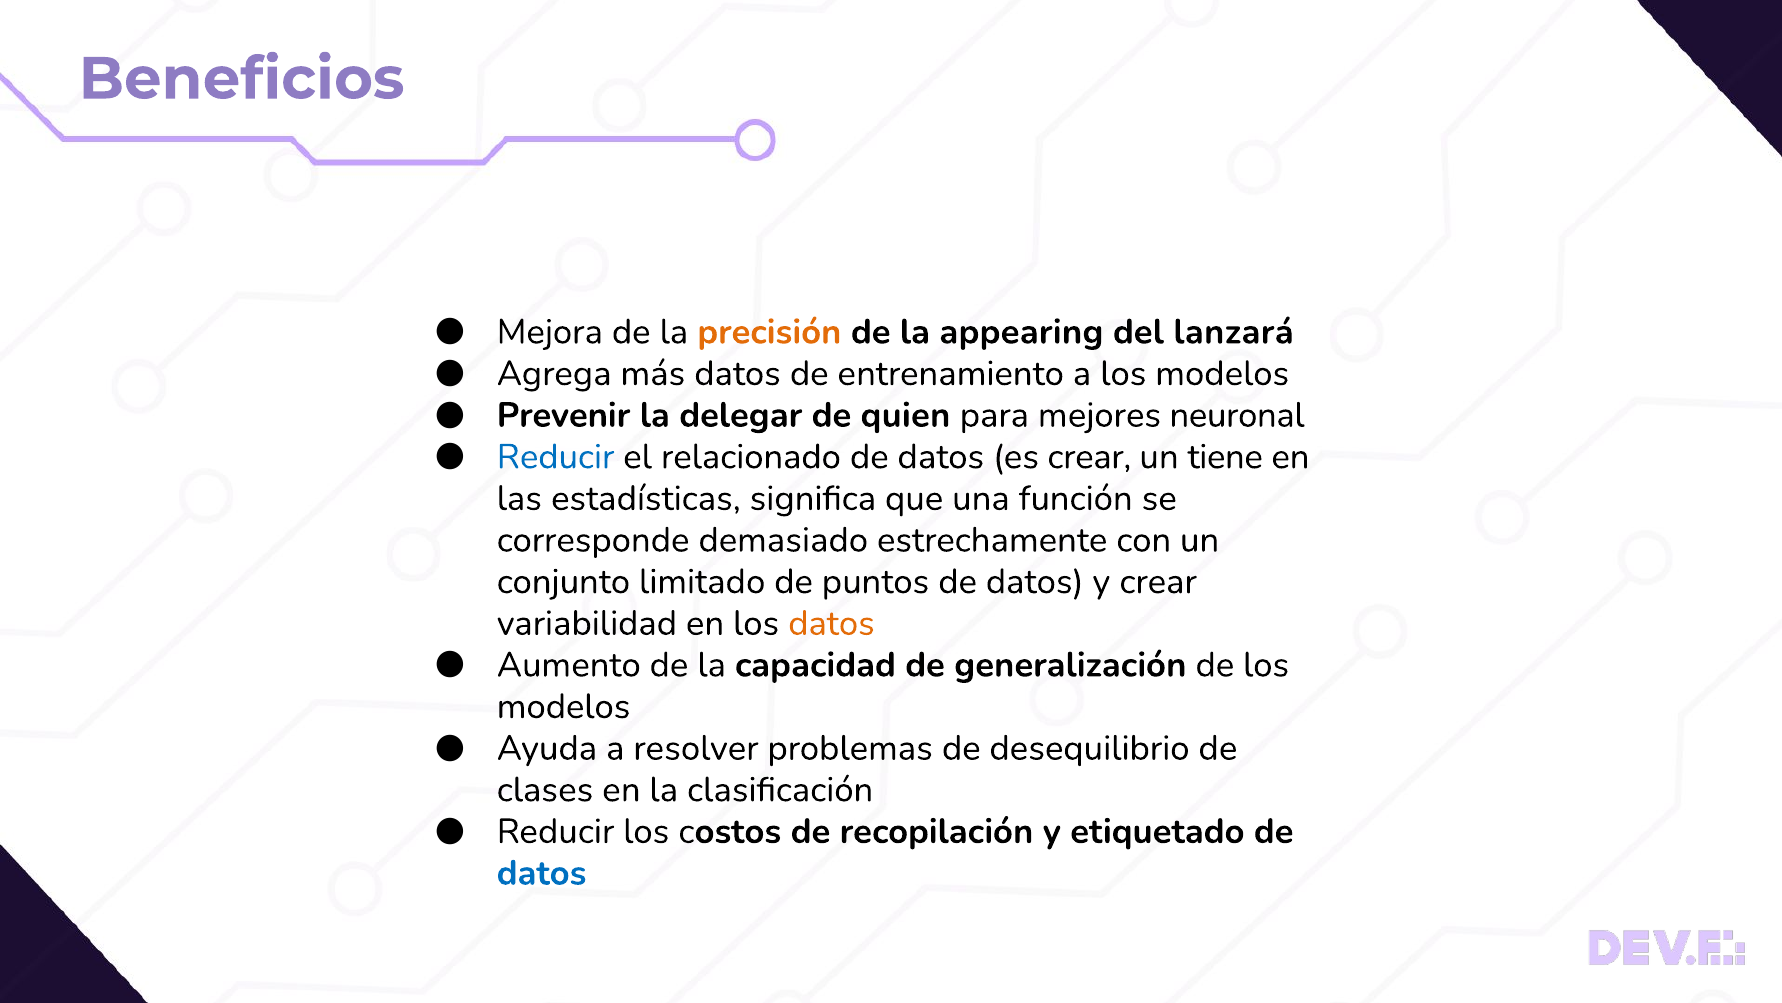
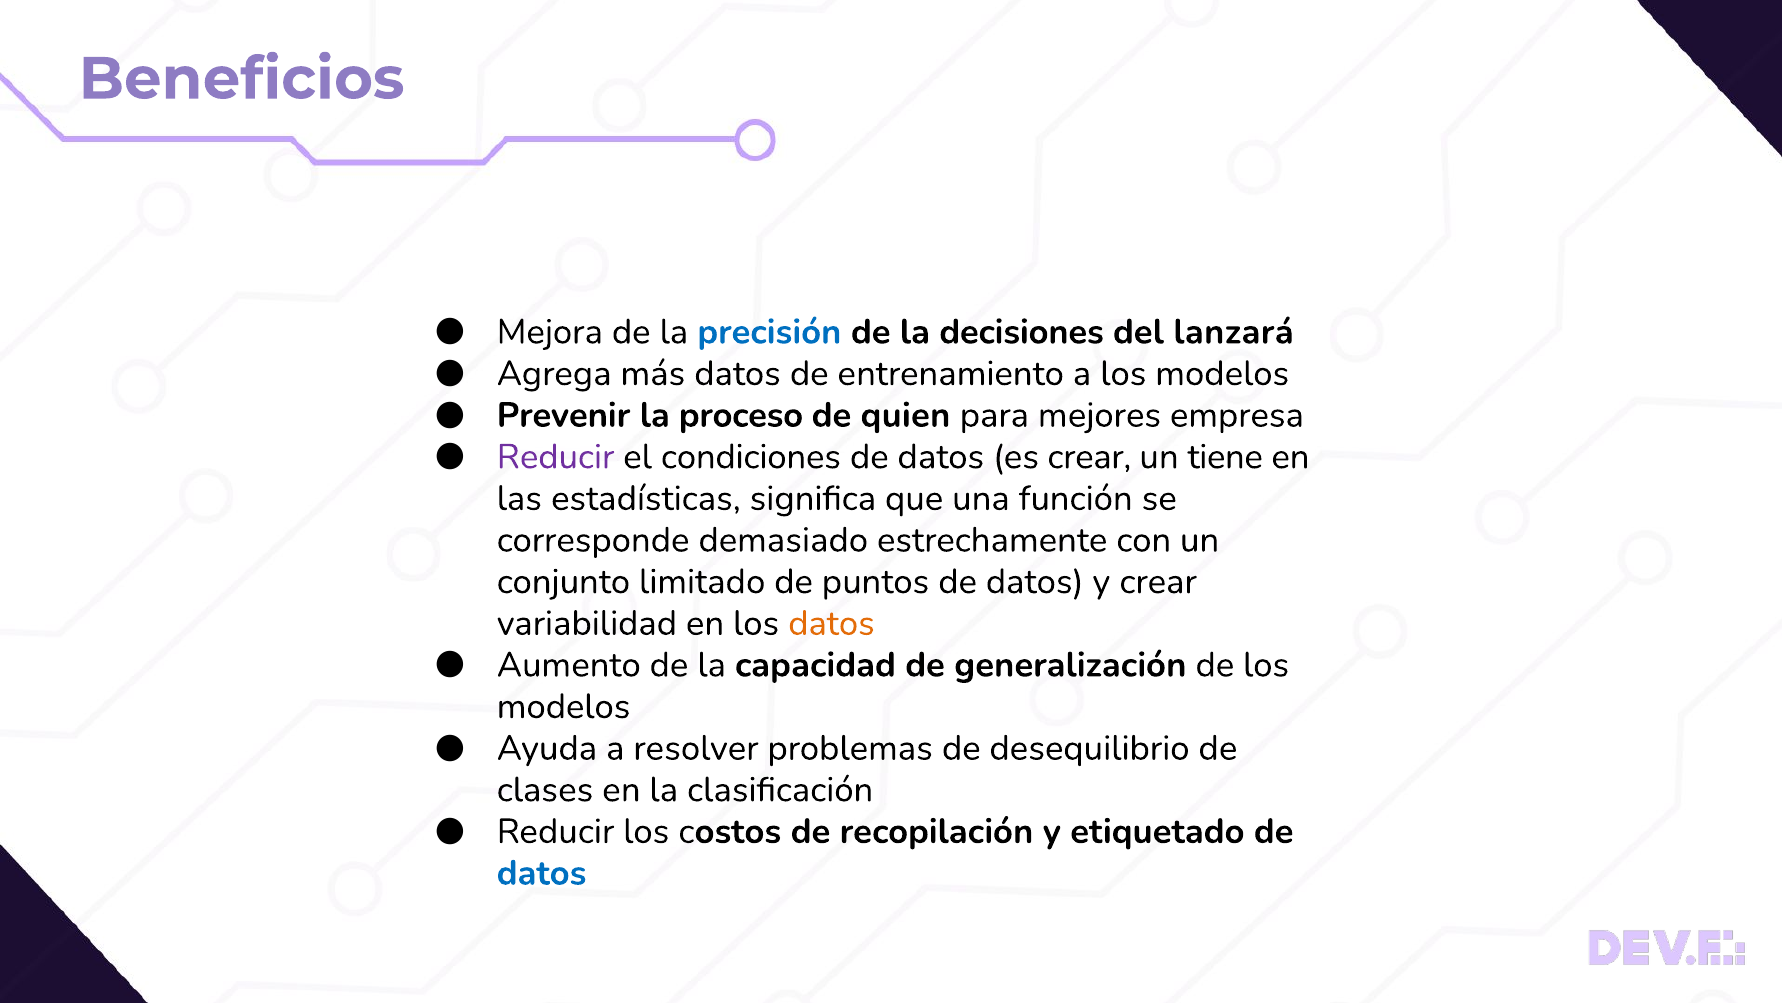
precisión colour: orange -> blue
appearing: appearing -> decisiones
delegar: delegar -> proceso
neuronal: neuronal -> empresa
Reducir at (556, 457) colour: blue -> purple
relacionado: relacionado -> condiciones
